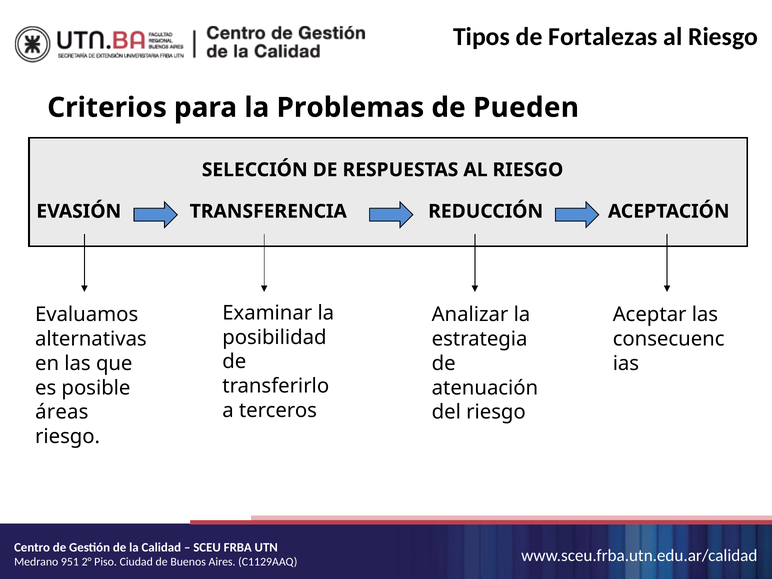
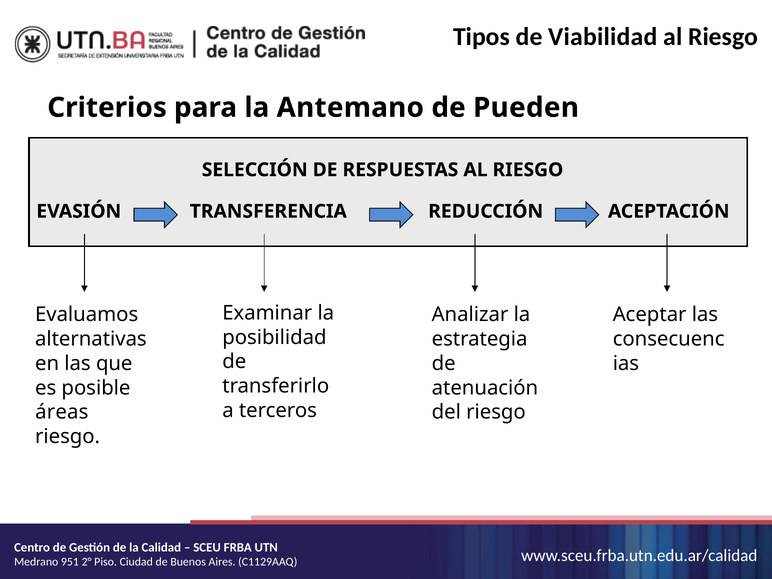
Fortalezas: Fortalezas -> Viabilidad
Problemas: Problemas -> Antemano
